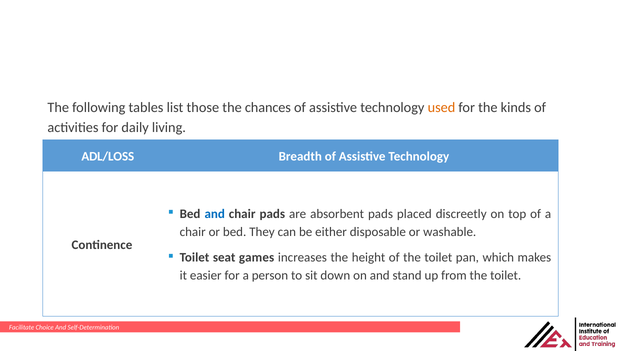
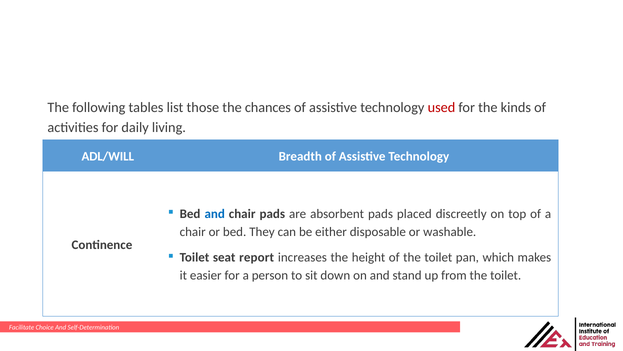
used colour: orange -> red
ADL/LOSS: ADL/LOSS -> ADL/WILL
games: games -> report
